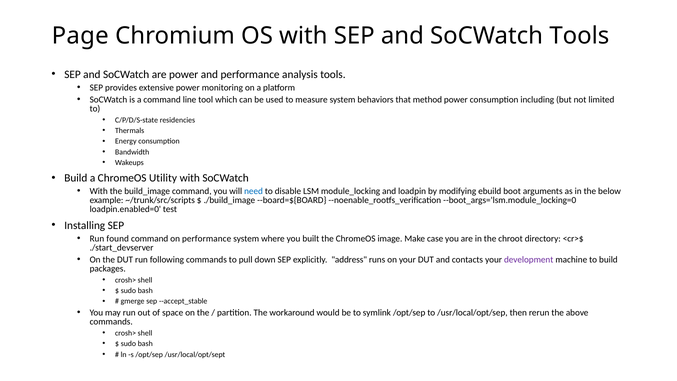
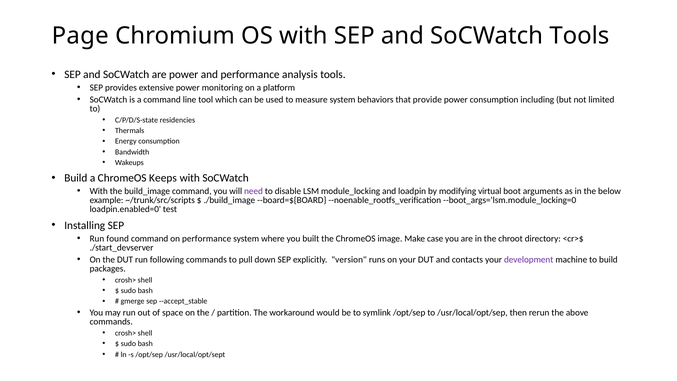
method: method -> provide
Utility: Utility -> Keeps
need colour: blue -> purple
ebuild: ebuild -> virtual
address: address -> version
